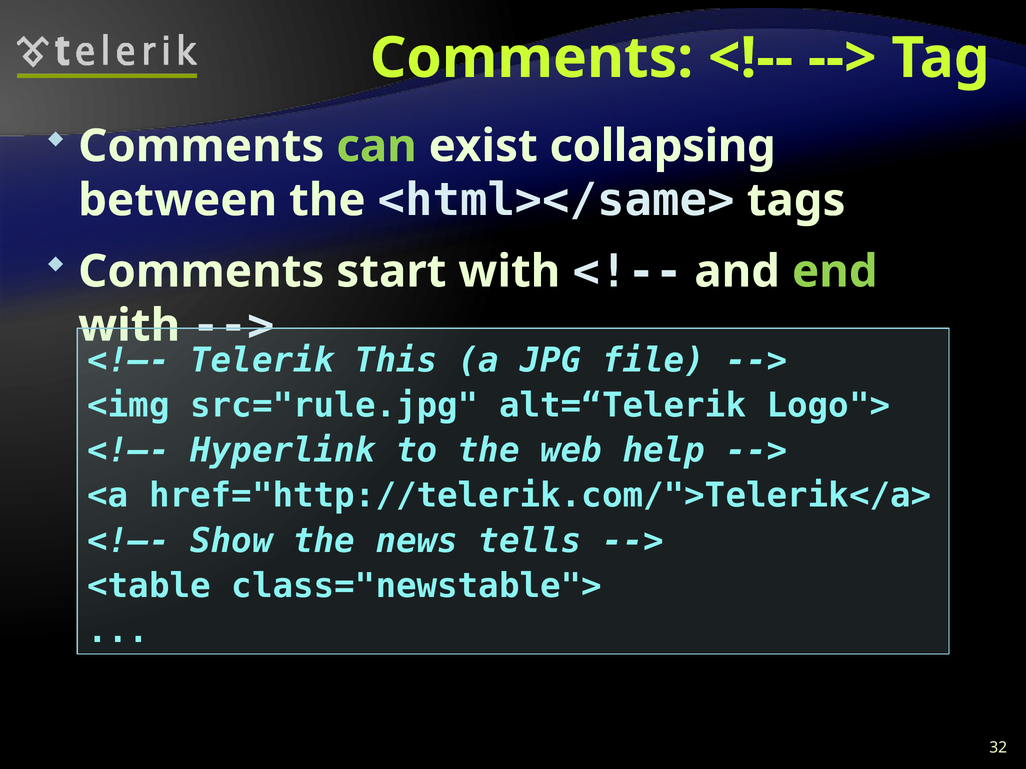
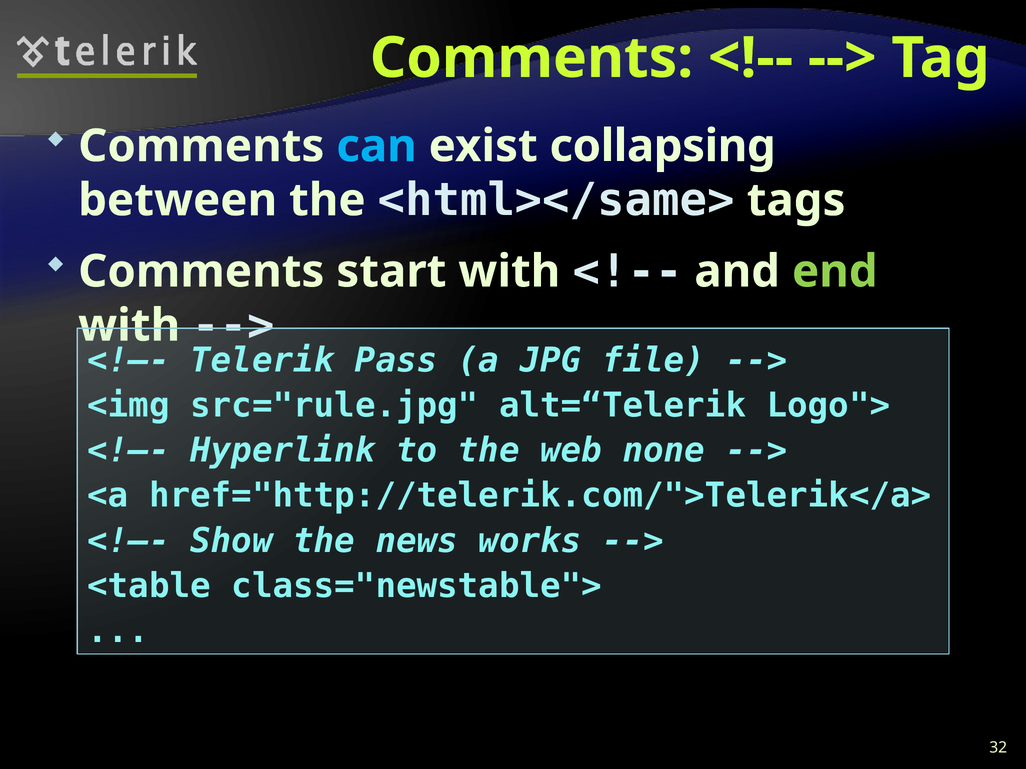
can colour: light green -> light blue
This: This -> Pass
help: help -> none
tells: tells -> works
